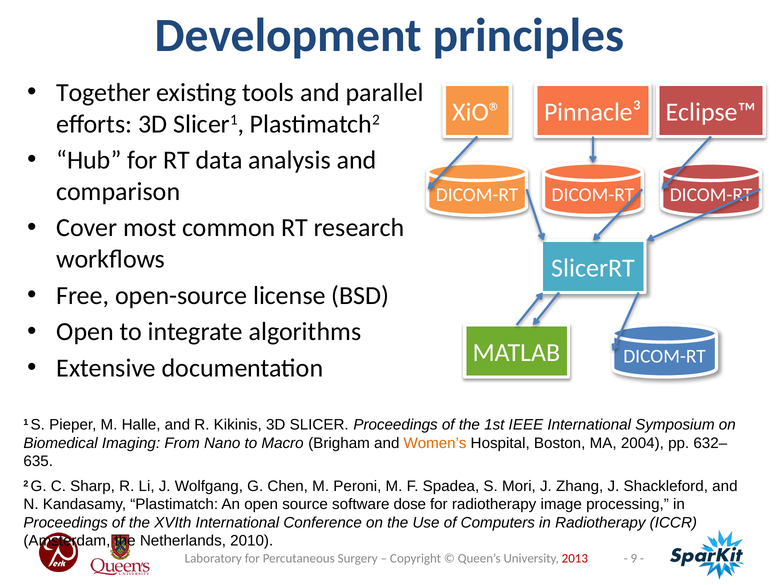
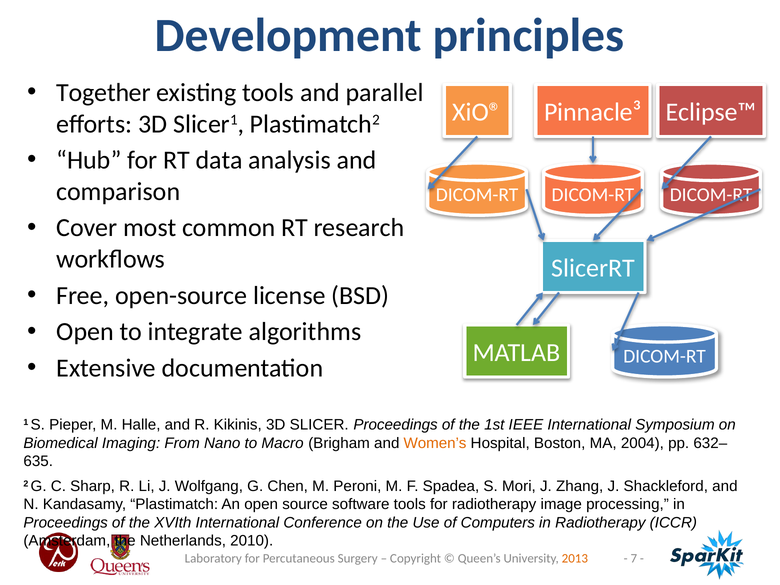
software dose: dose -> tools
9: 9 -> 7
2013 colour: red -> orange
